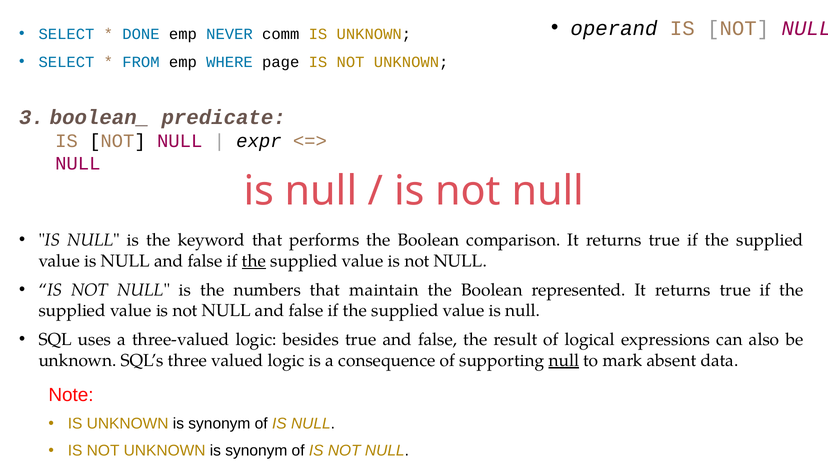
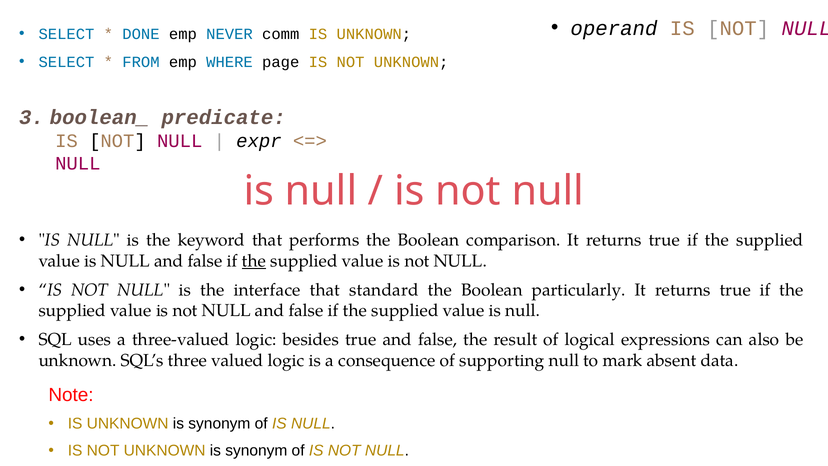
numbers: numbers -> interface
maintain: maintain -> standard
represented: represented -> particularly
null at (564, 360) underline: present -> none
